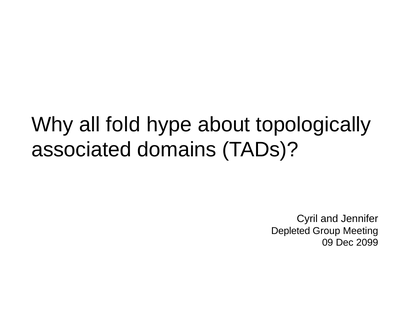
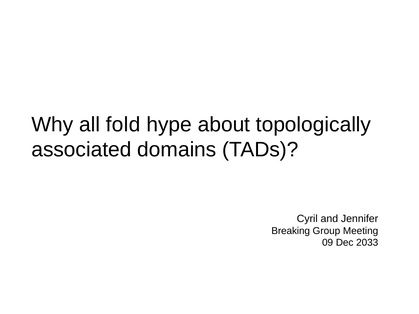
Depleted: Depleted -> Breaking
2099: 2099 -> 2033
